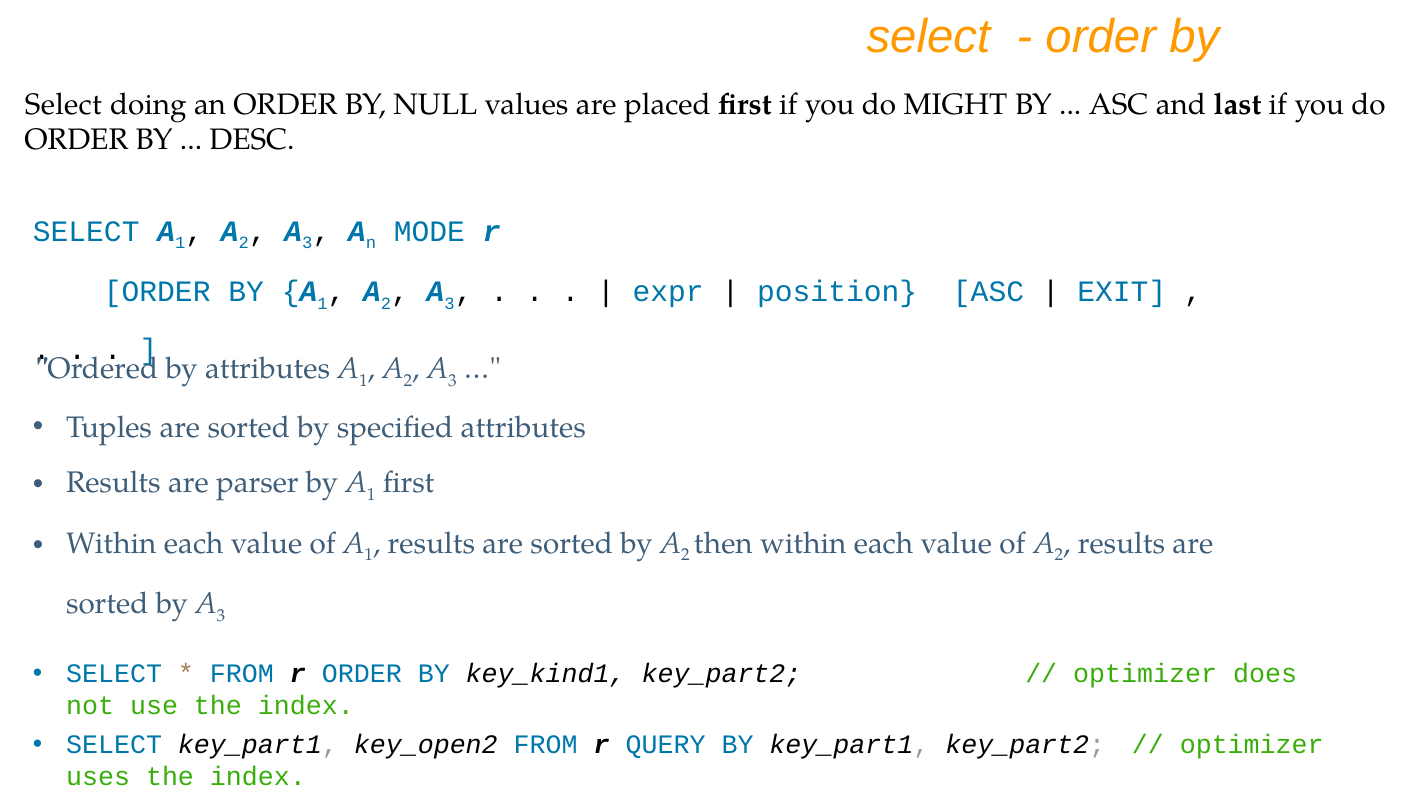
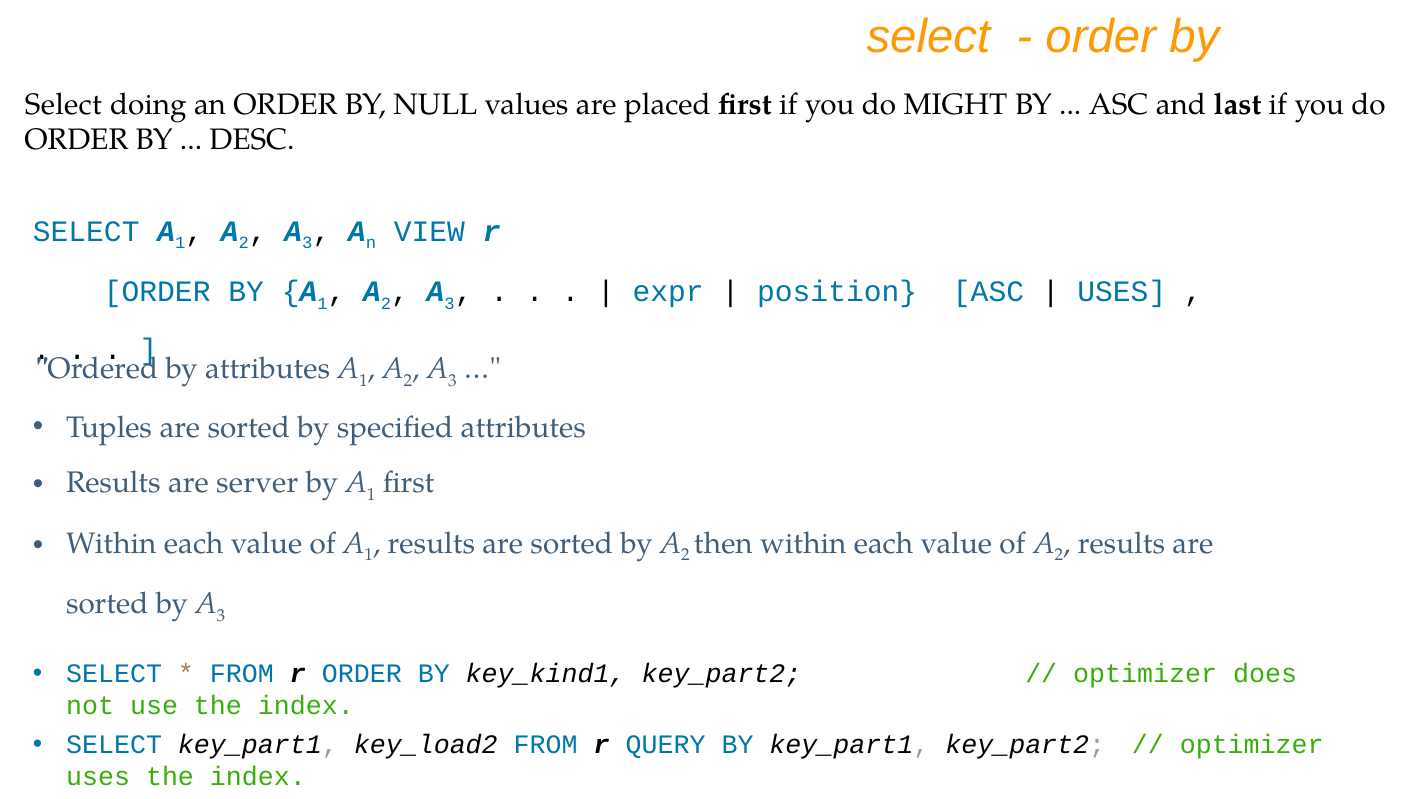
MODE: MODE -> VIEW
EXIT at (1122, 292): EXIT -> USES
parser: parser -> server
key_open2: key_open2 -> key_load2
